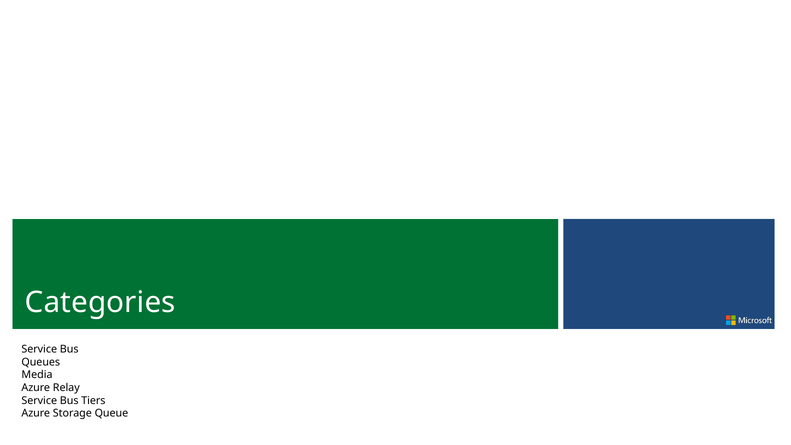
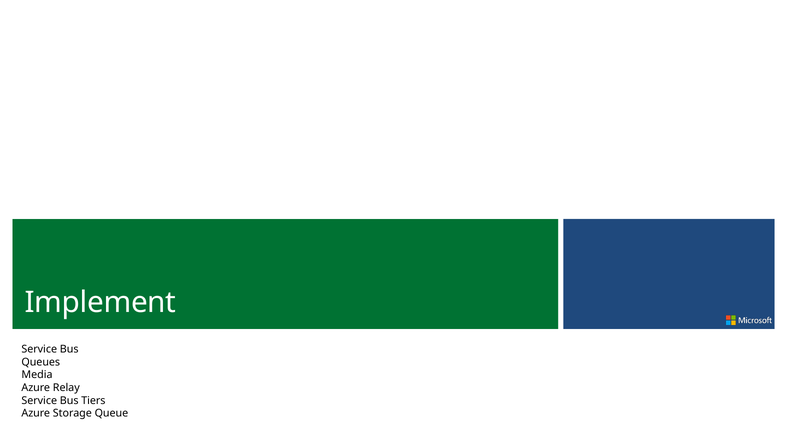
Categories: Categories -> Implement
